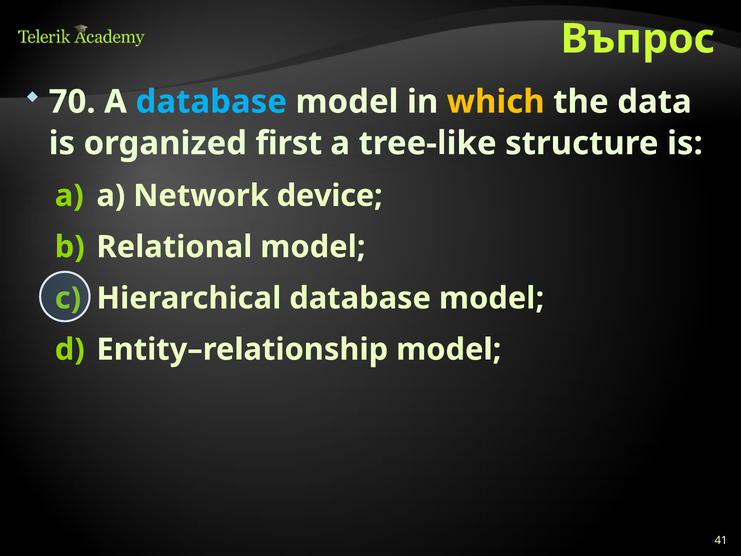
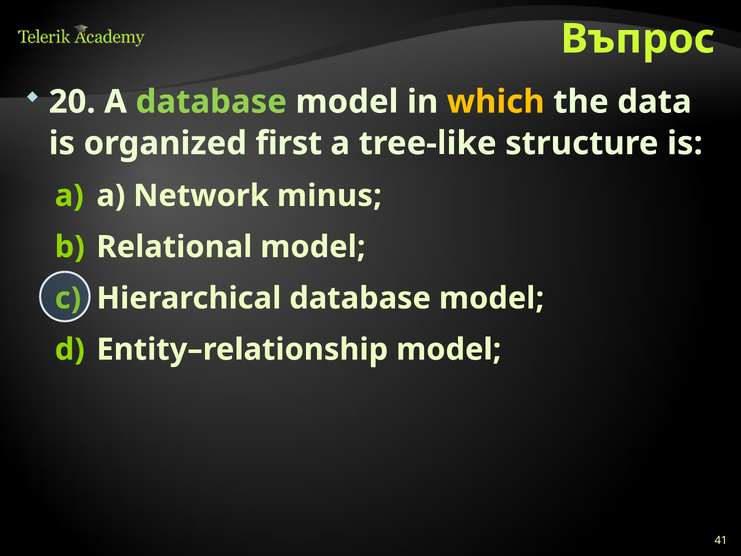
70: 70 -> 20
database at (211, 102) colour: light blue -> light green
device: device -> minus
